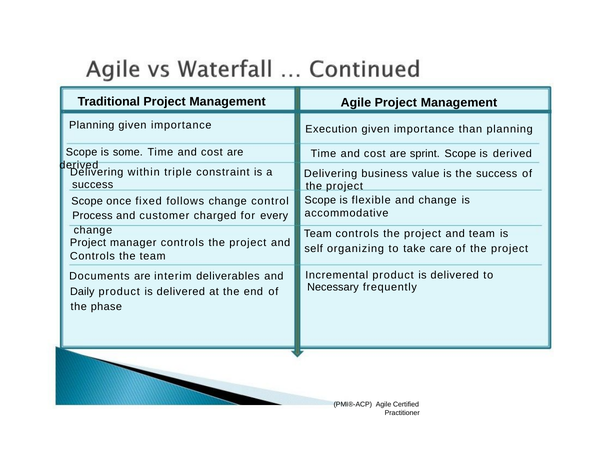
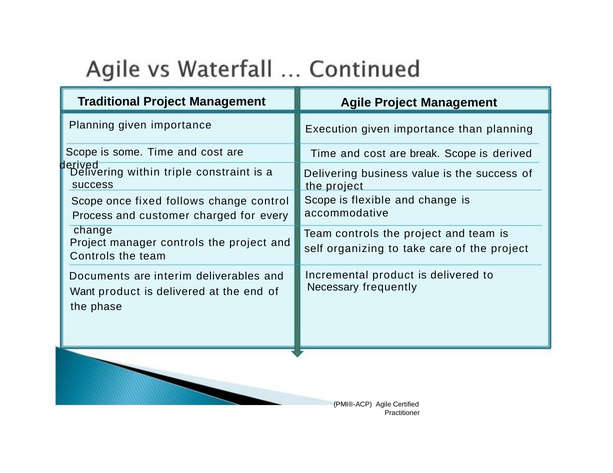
sprint: sprint -> break
Daily: Daily -> Want
